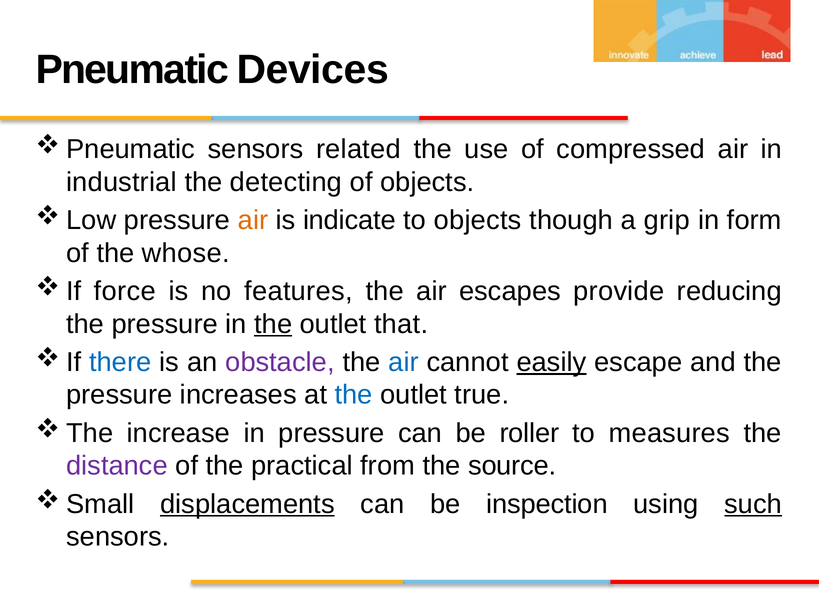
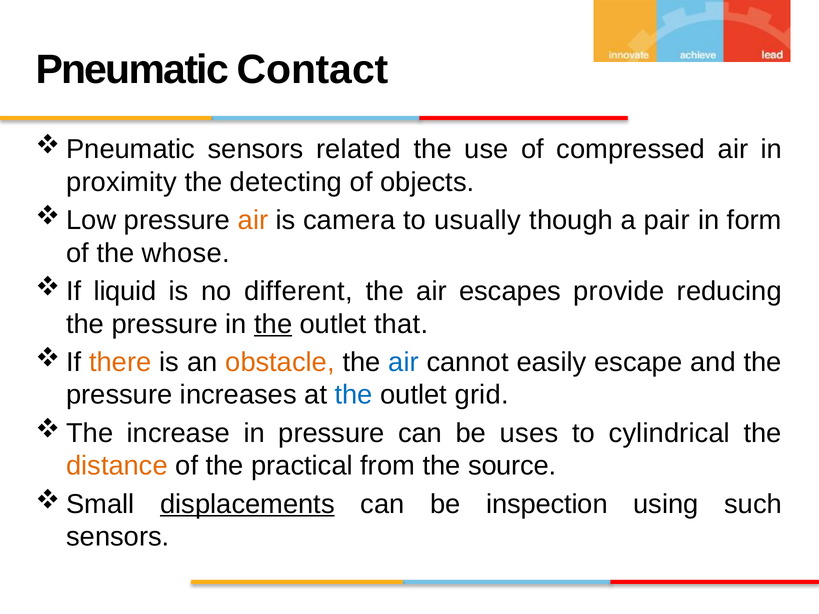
Devices: Devices -> Contact
industrial: industrial -> proximity
indicate: indicate -> camera
to objects: objects -> usually
grip: grip -> pair
force: force -> liquid
features: features -> different
there colour: blue -> orange
obstacle colour: purple -> orange
easily underline: present -> none
true: true -> grid
roller: roller -> uses
measures: measures -> cylindrical
distance colour: purple -> orange
such underline: present -> none
